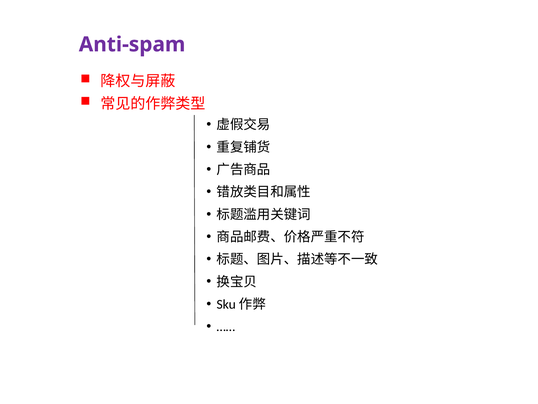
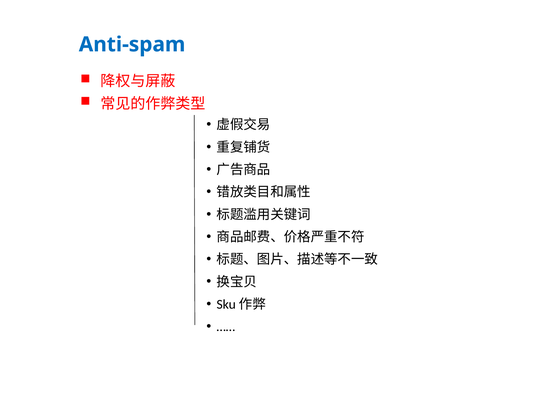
Anti-spam colour: purple -> blue
